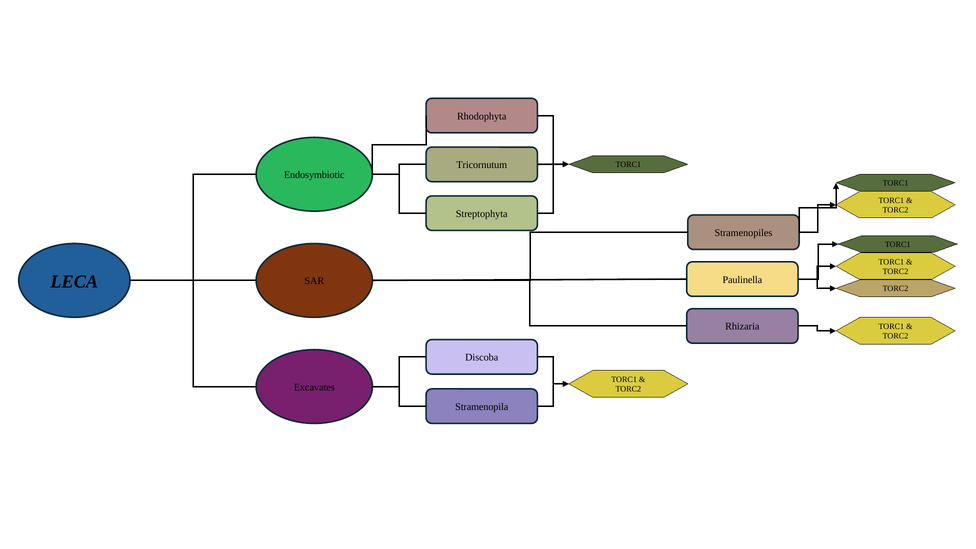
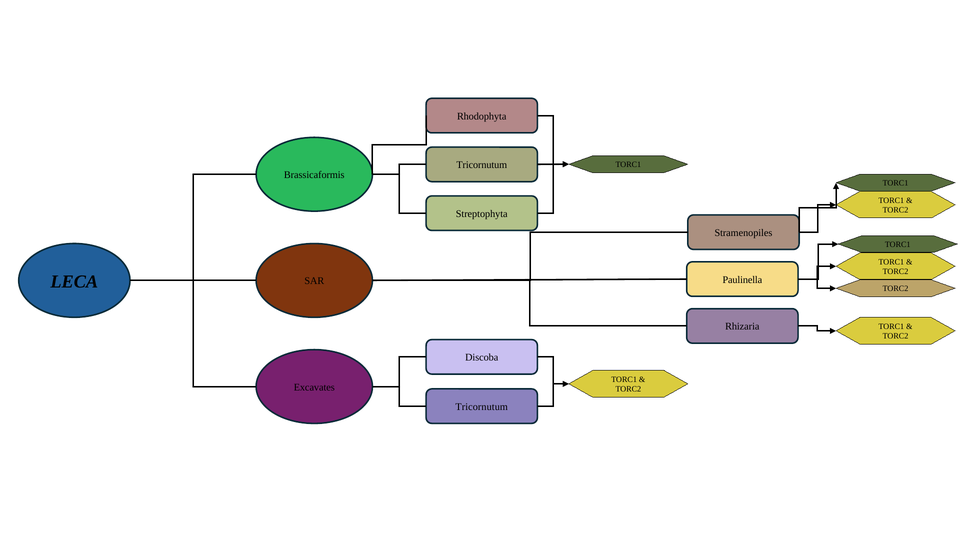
Endosymbiotic: Endosymbiotic -> Brassicaformis
Stramenopila at (482, 407): Stramenopila -> Tricornutum
